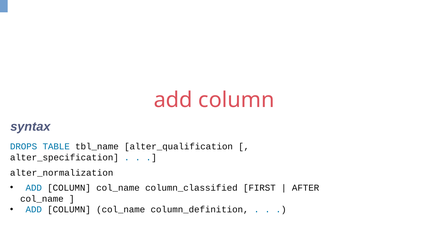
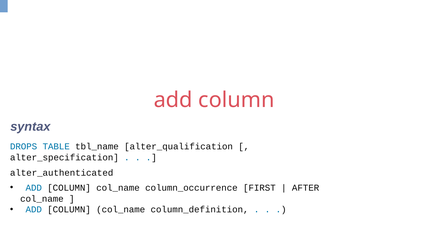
alter_normalization: alter_normalization -> alter_authenticated
column_classified: column_classified -> column_occurrence
